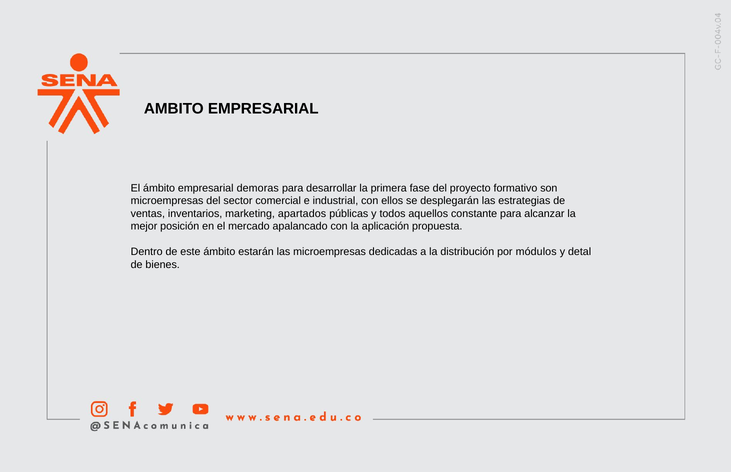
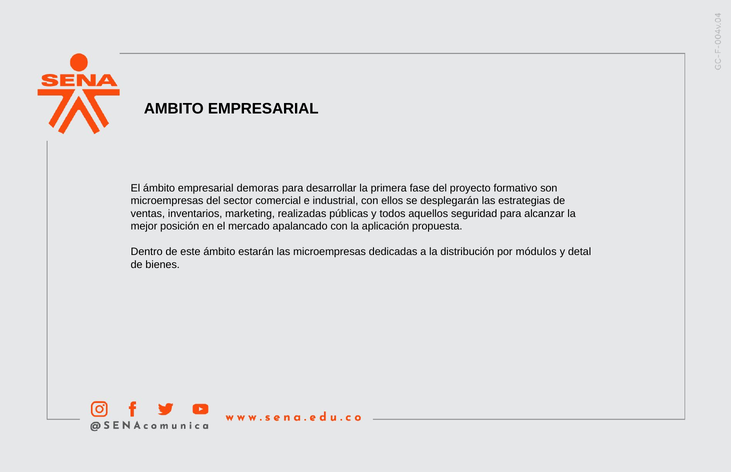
apartados: apartados -> realizadas
constante: constante -> seguridad
